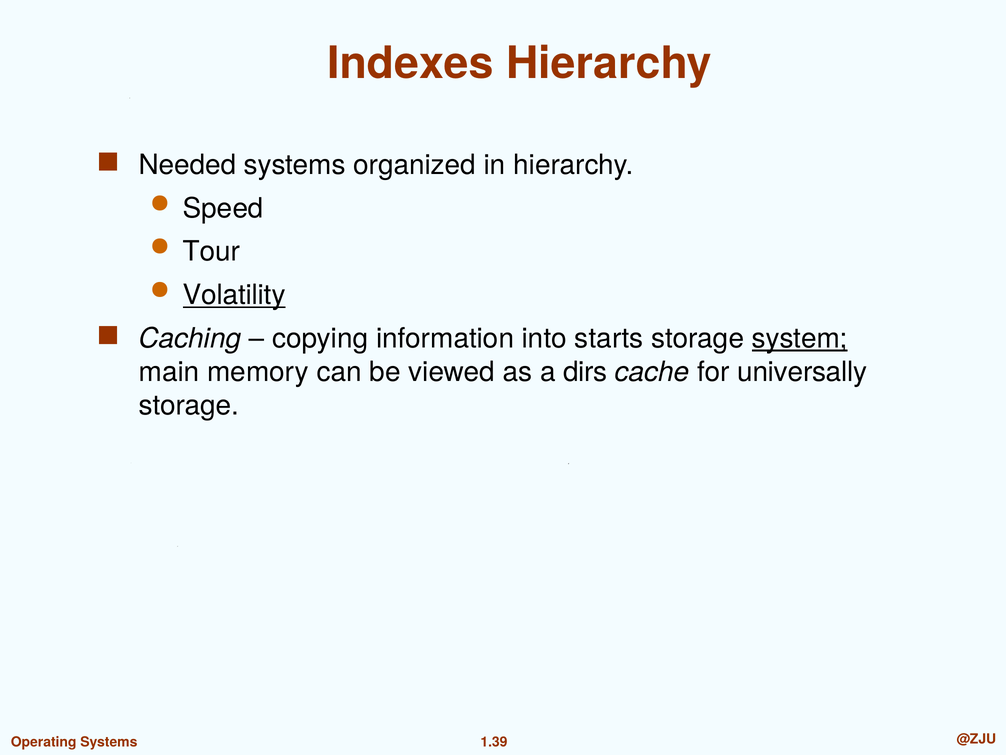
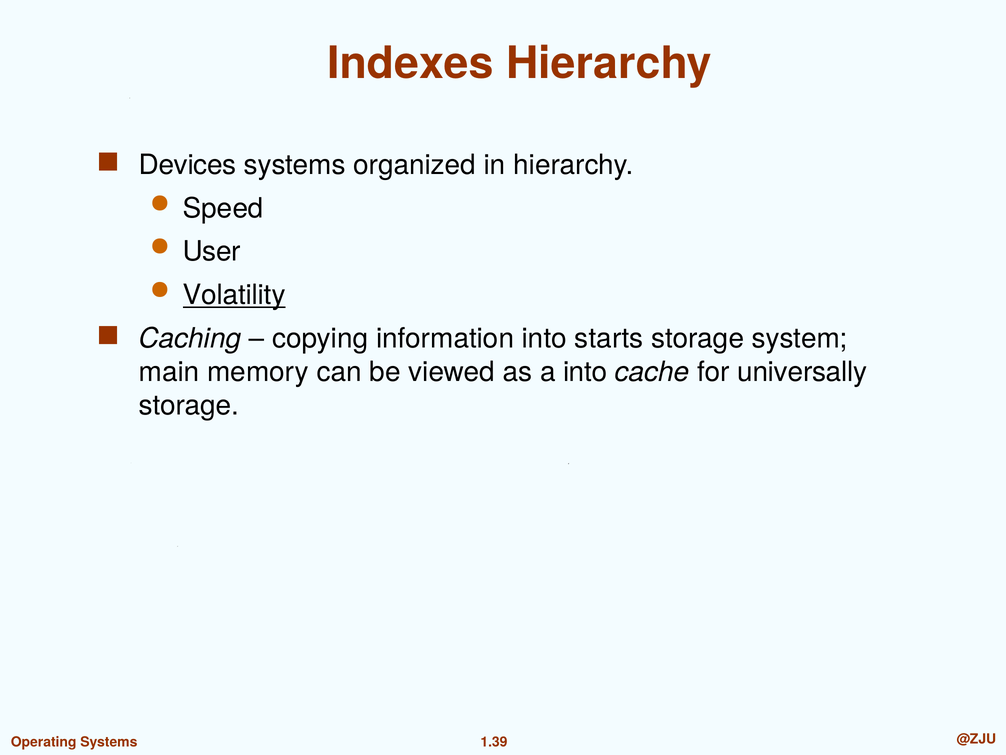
Needed: Needed -> Devices
Tour: Tour -> User
system underline: present -> none
a dirs: dirs -> into
